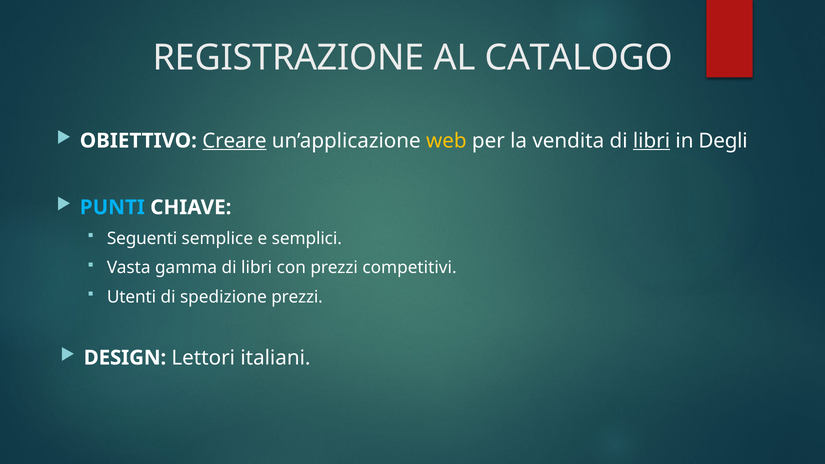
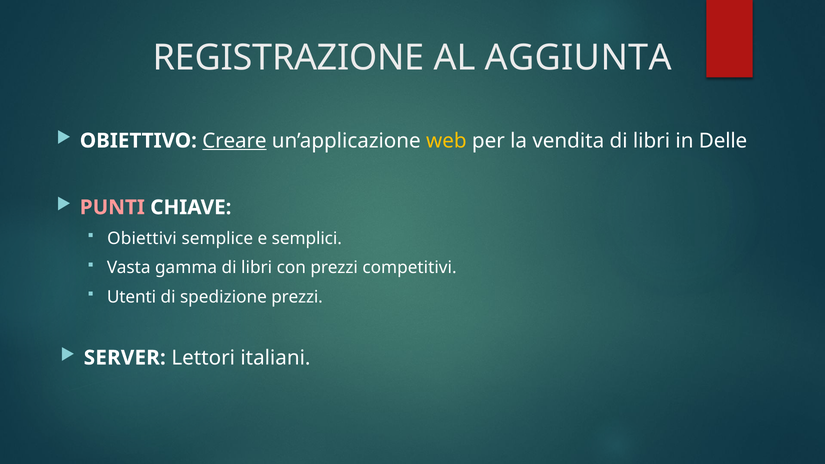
CATALOGO: CATALOGO -> AGGIUNTA
libri at (651, 141) underline: present -> none
Degli: Degli -> Delle
PUNTI colour: light blue -> pink
Seguenti: Seguenti -> Obiettivi
DESIGN: DESIGN -> SERVER
